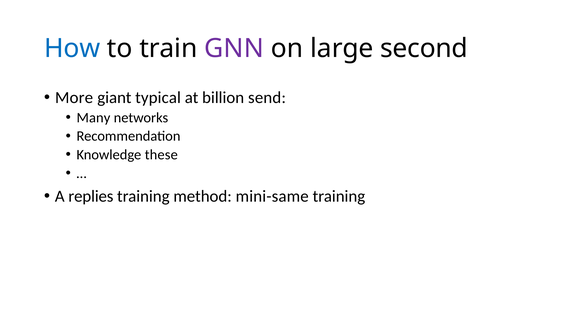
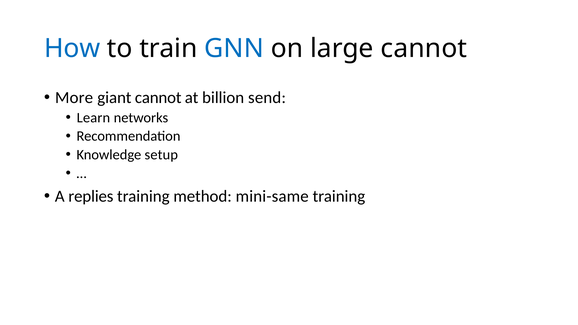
GNN colour: purple -> blue
large second: second -> cannot
giant typical: typical -> cannot
Many: Many -> Learn
these: these -> setup
